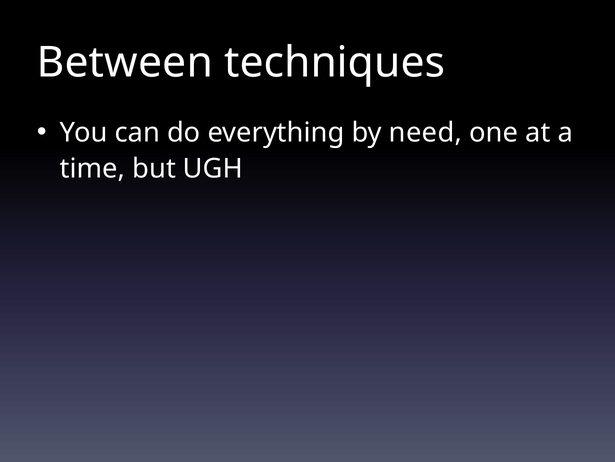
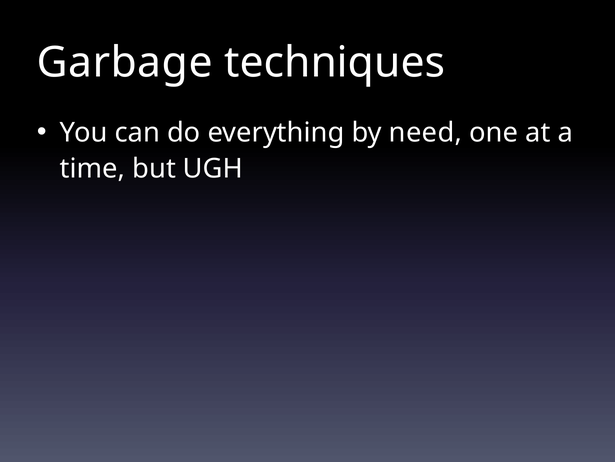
Between: Between -> Garbage
